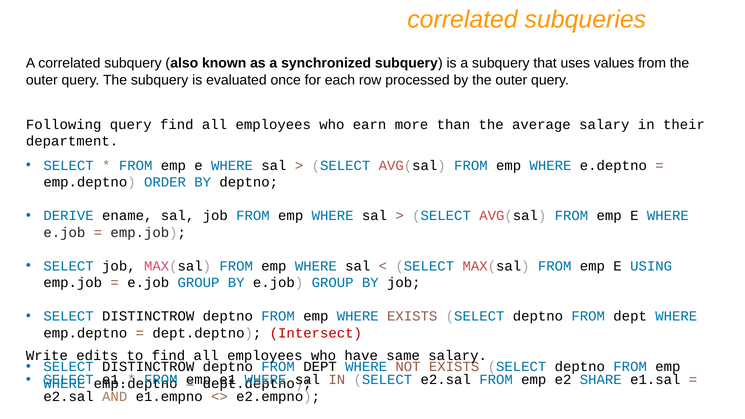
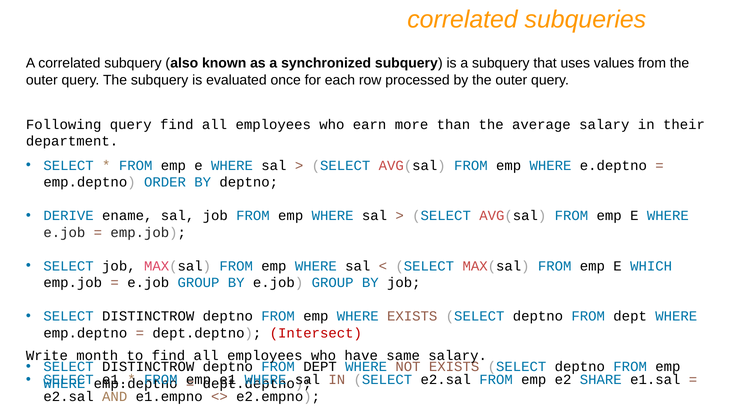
USING: USING -> WHICH
edits: edits -> month
